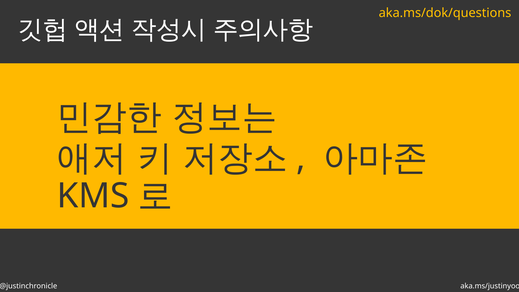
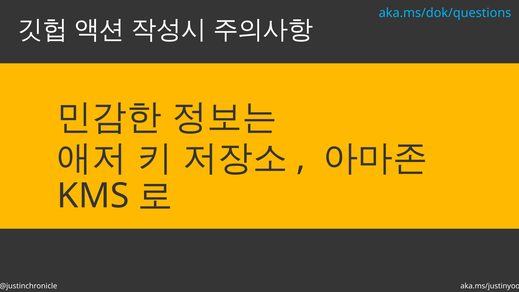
aka.ms/dok/questions colour: yellow -> light blue
